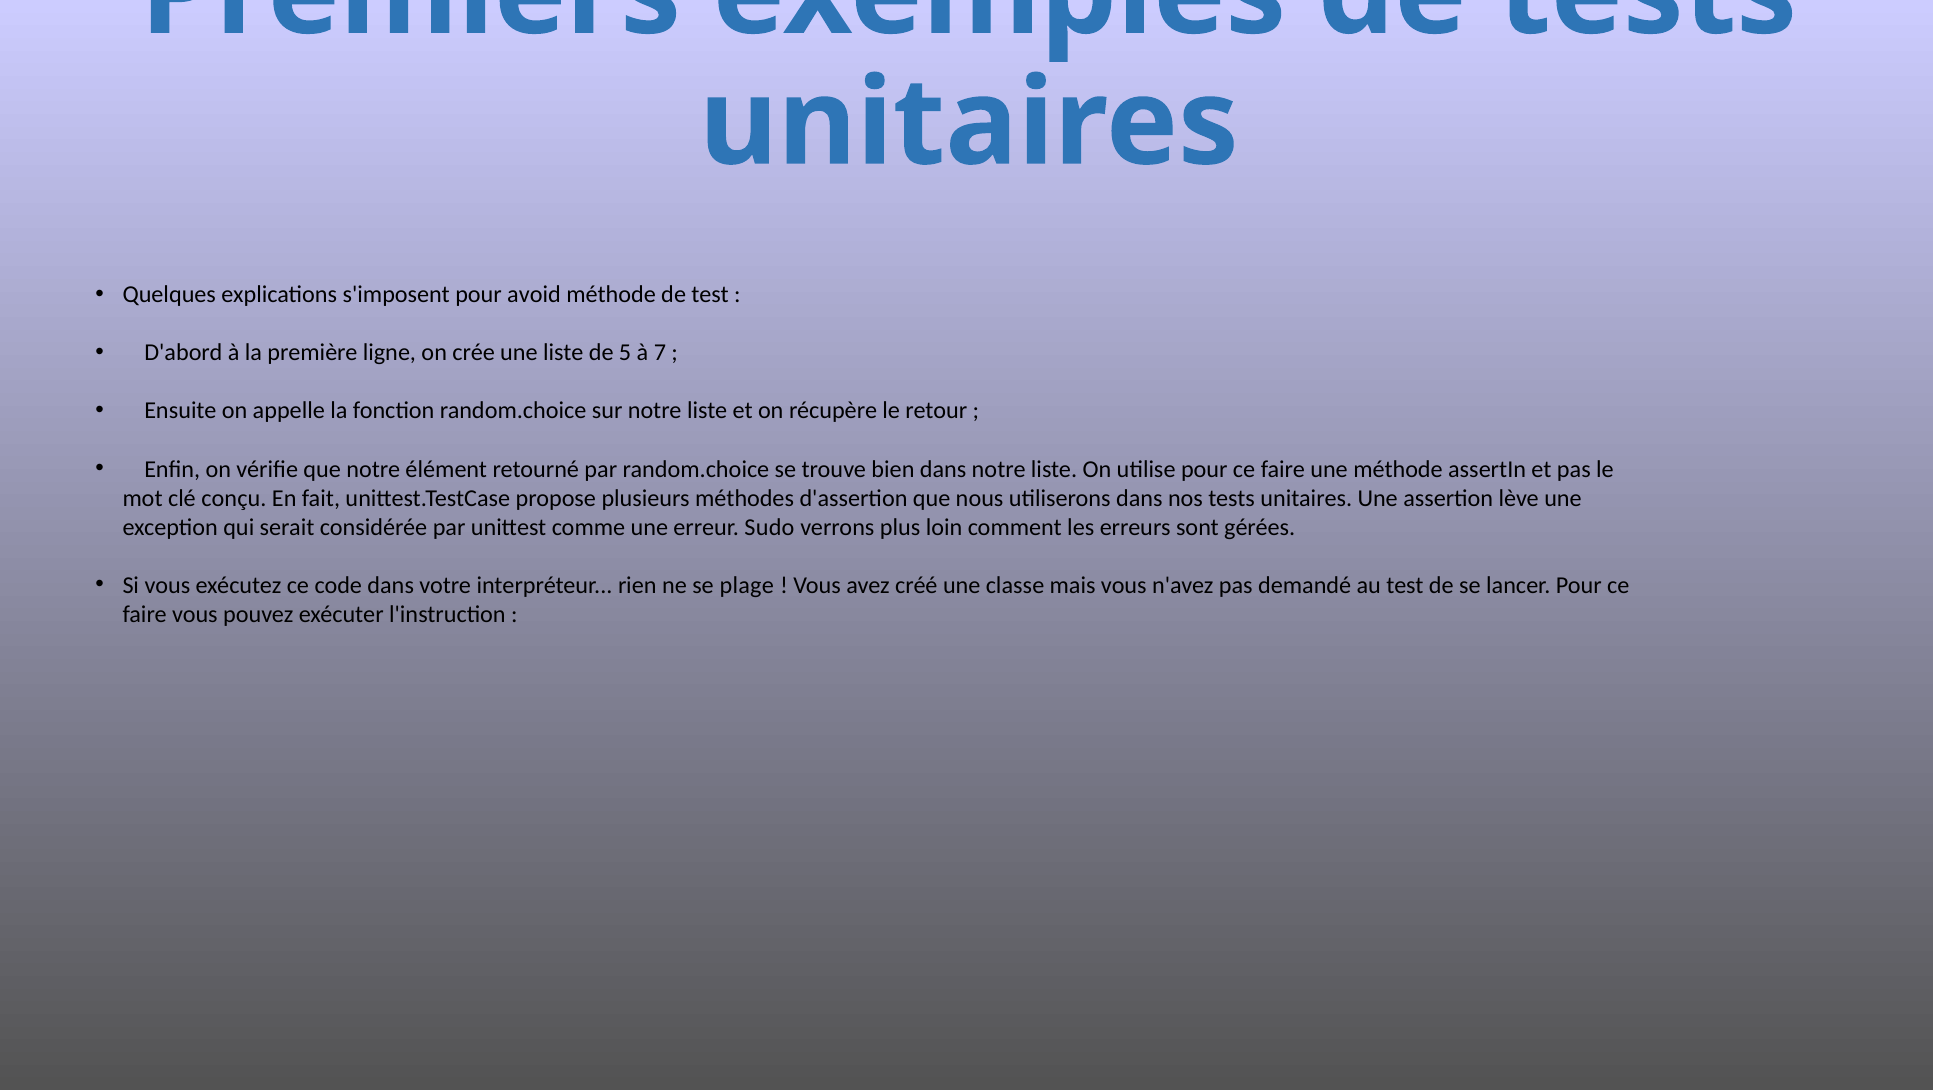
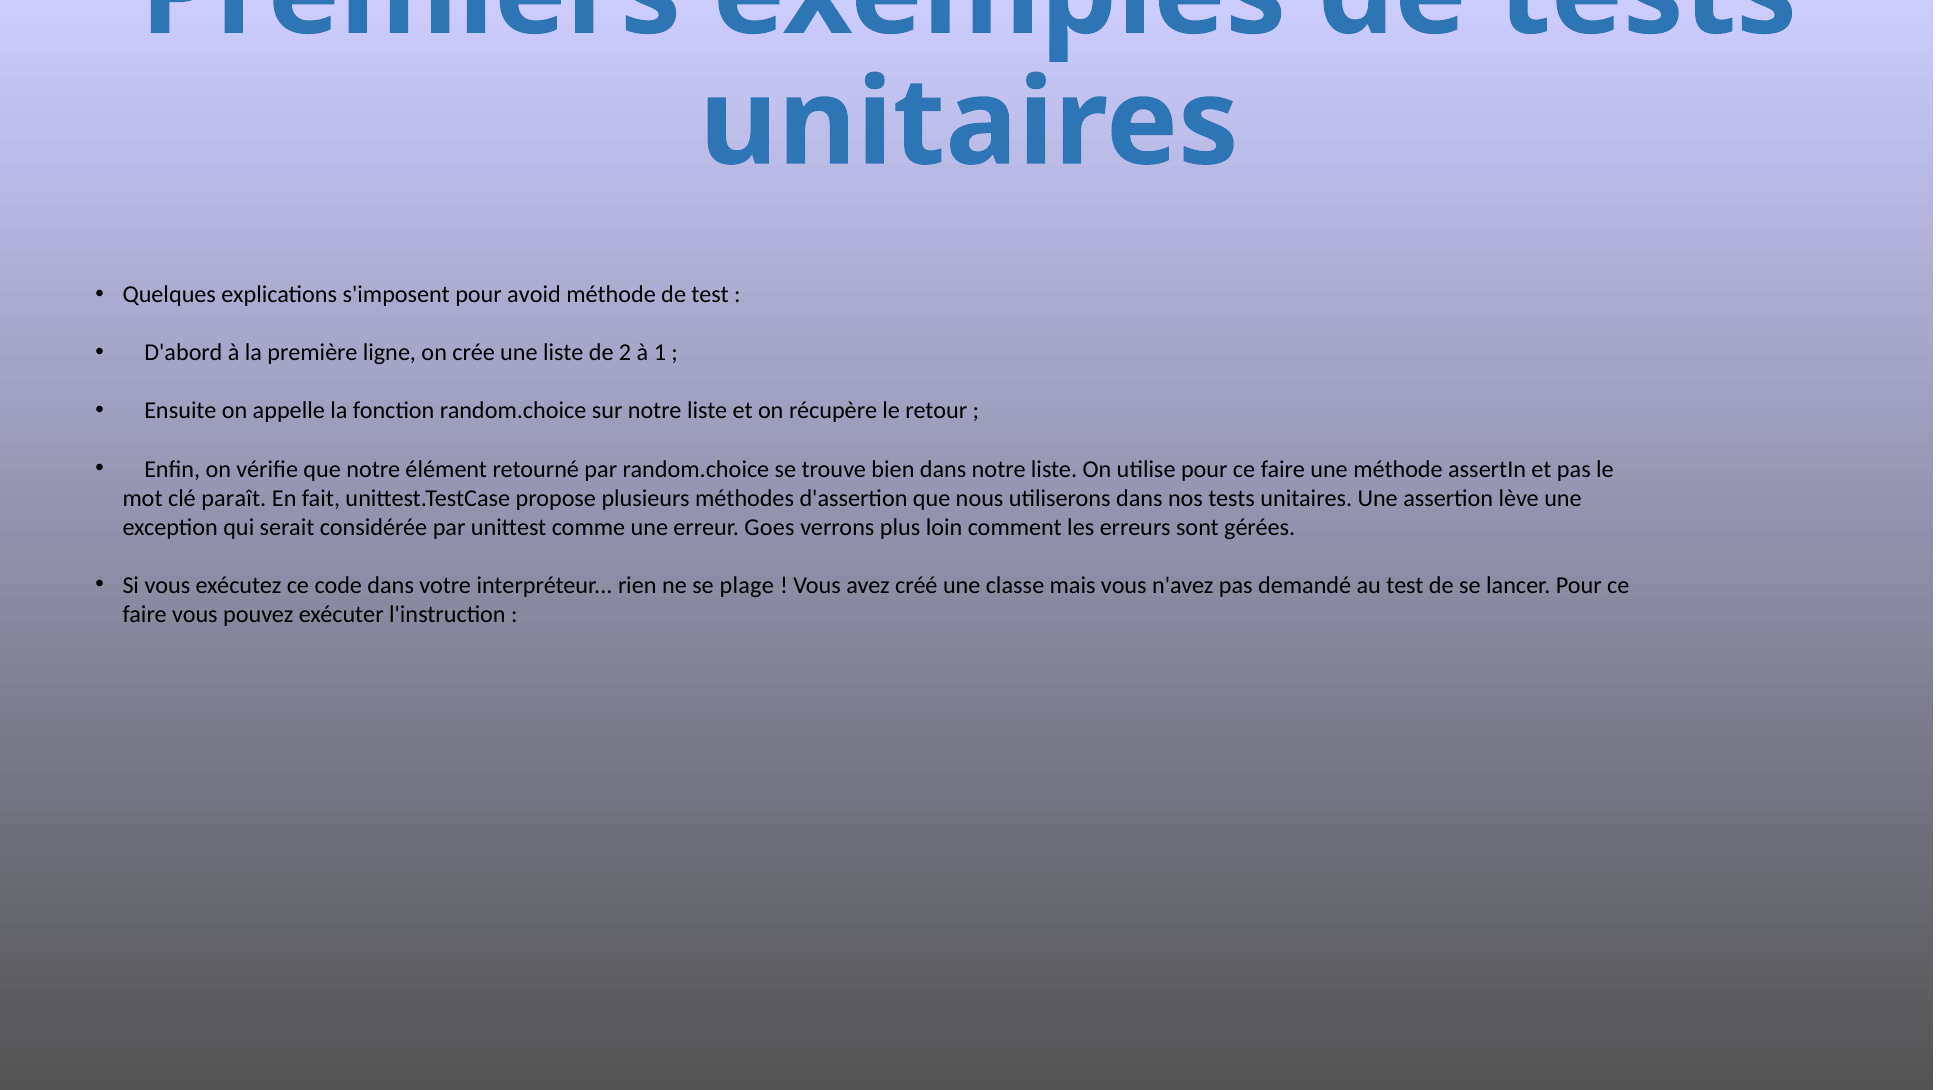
5: 5 -> 2
7: 7 -> 1
conçu: conçu -> paraît
Sudo: Sudo -> Goes
